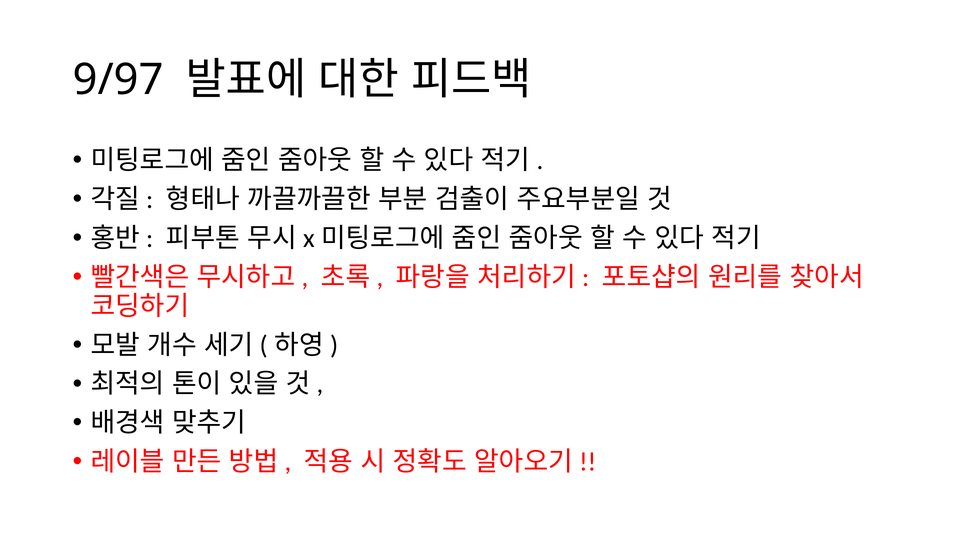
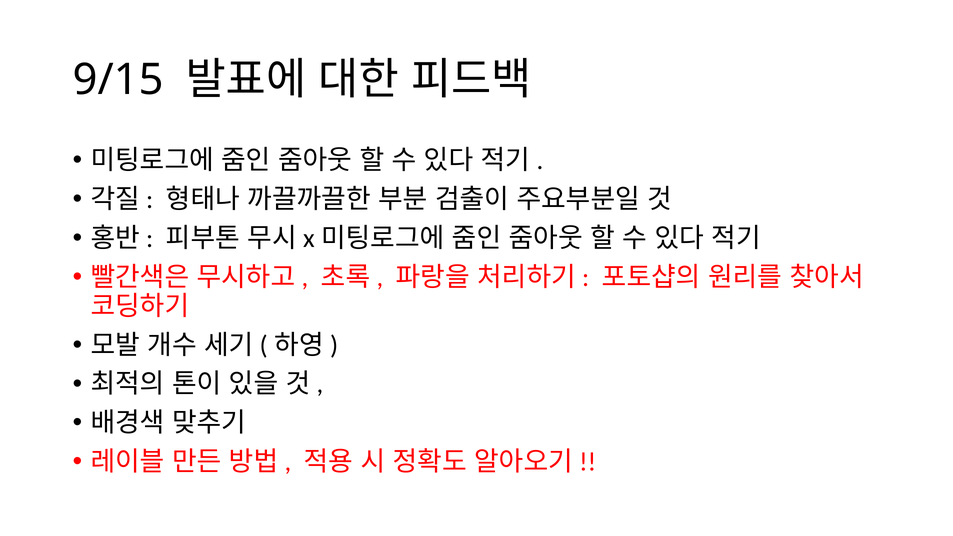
9/97: 9/97 -> 9/15
